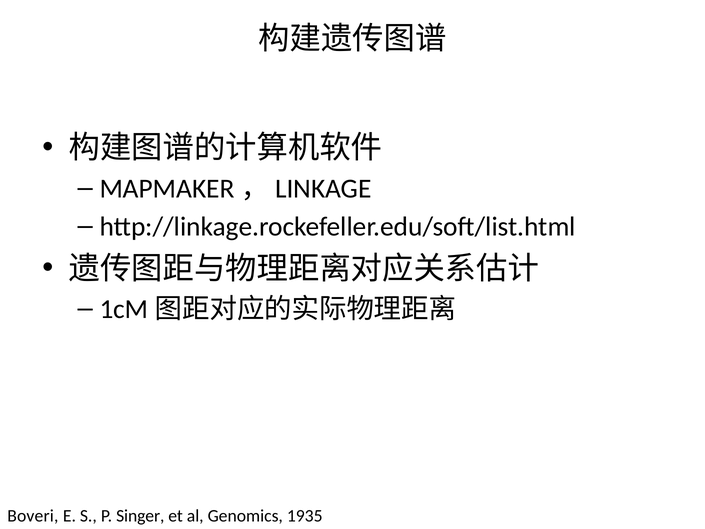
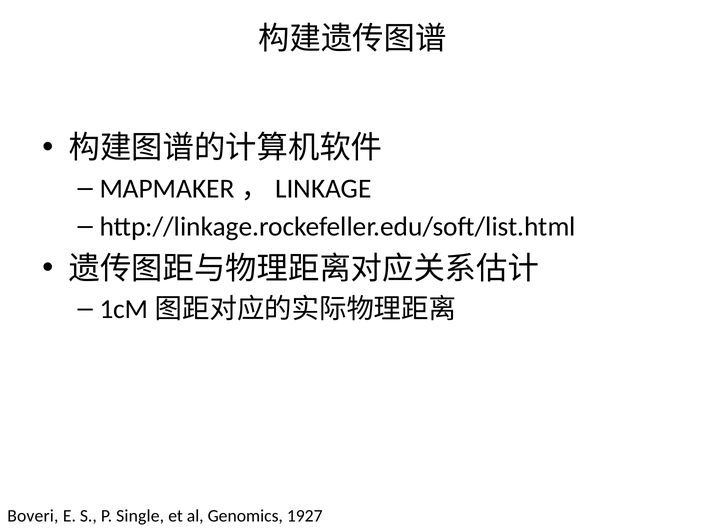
Singer: Singer -> Single
1935: 1935 -> 1927
